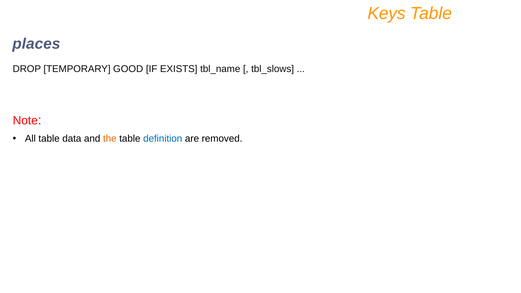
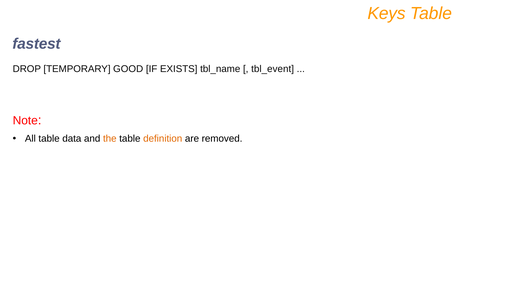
places: places -> fastest
tbl_slows: tbl_slows -> tbl_event
definition colour: blue -> orange
